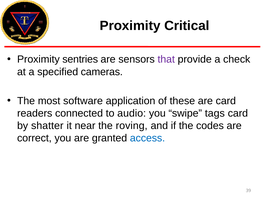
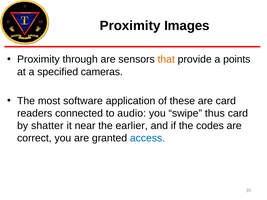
Critical: Critical -> Images
sentries: sentries -> through
that colour: purple -> orange
check: check -> points
tags: tags -> thus
roving: roving -> earlier
